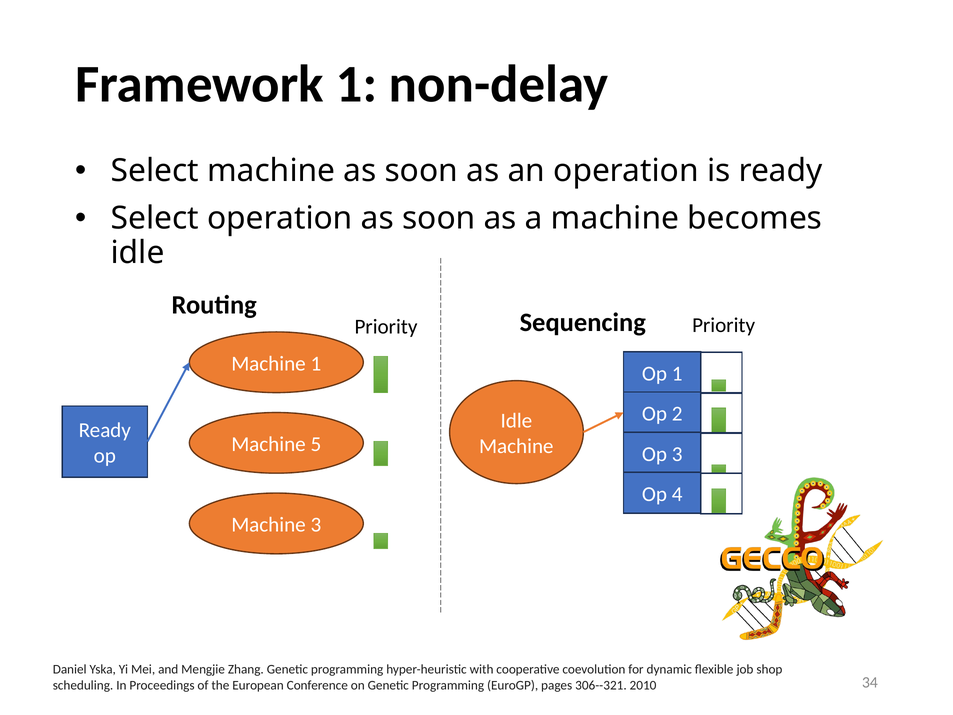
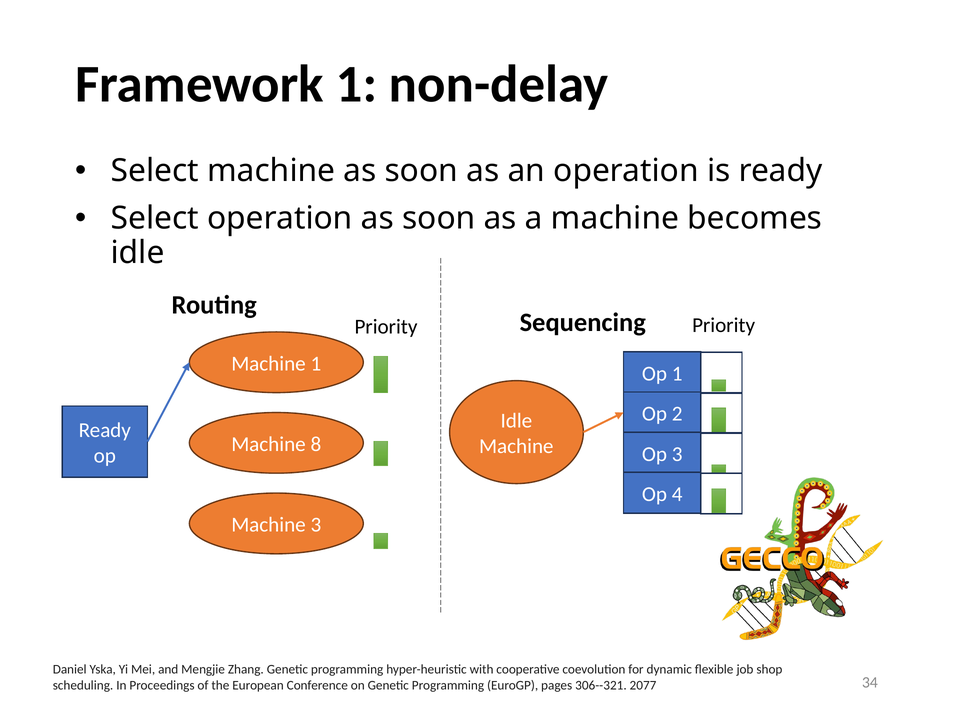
5: 5 -> 8
2010: 2010 -> 2077
